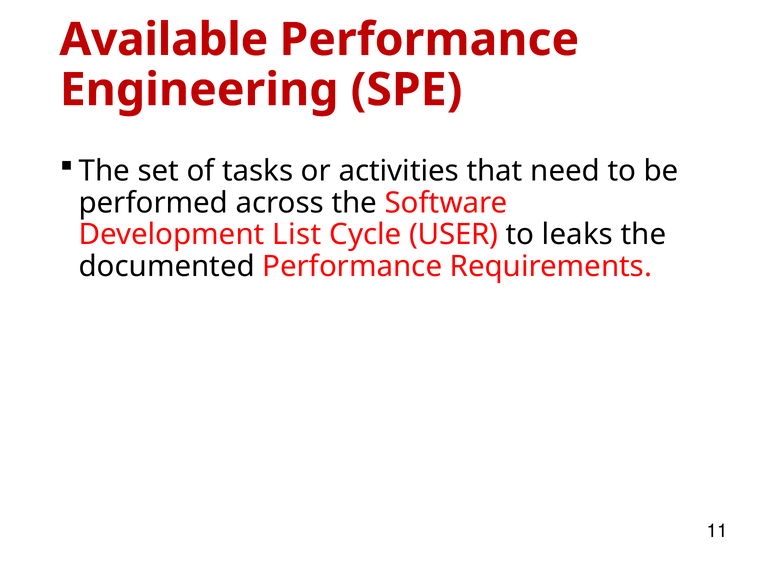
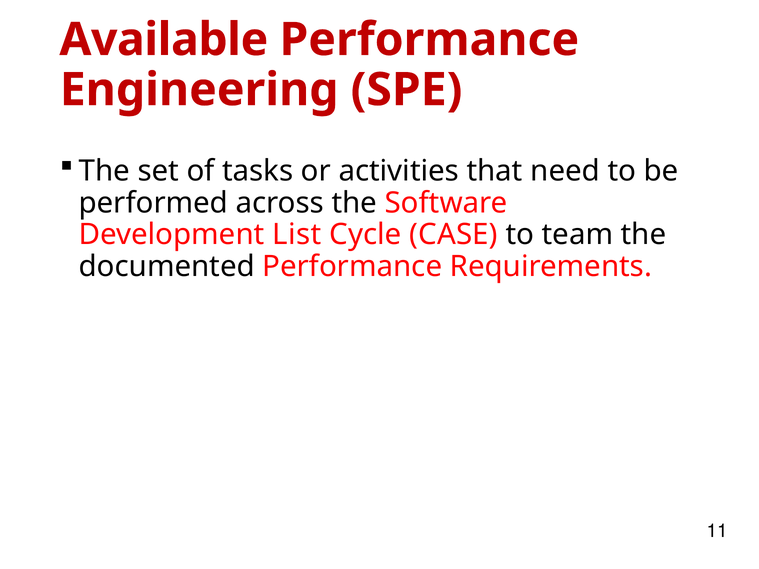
USER: USER -> CASE
leaks: leaks -> team
